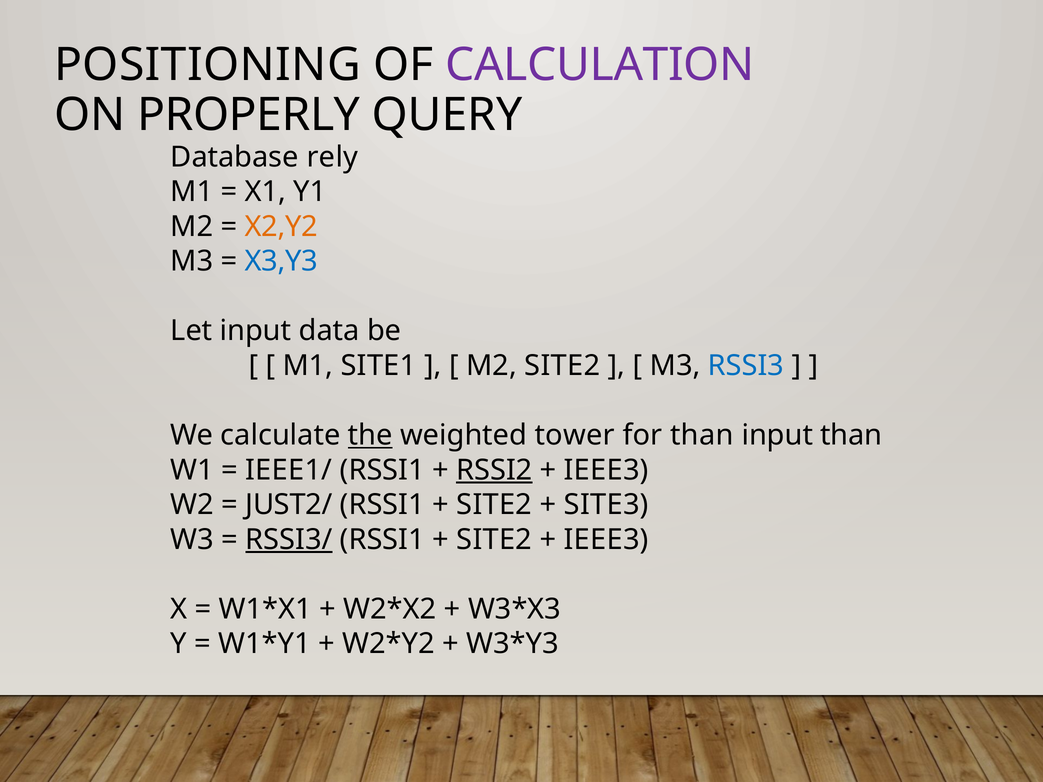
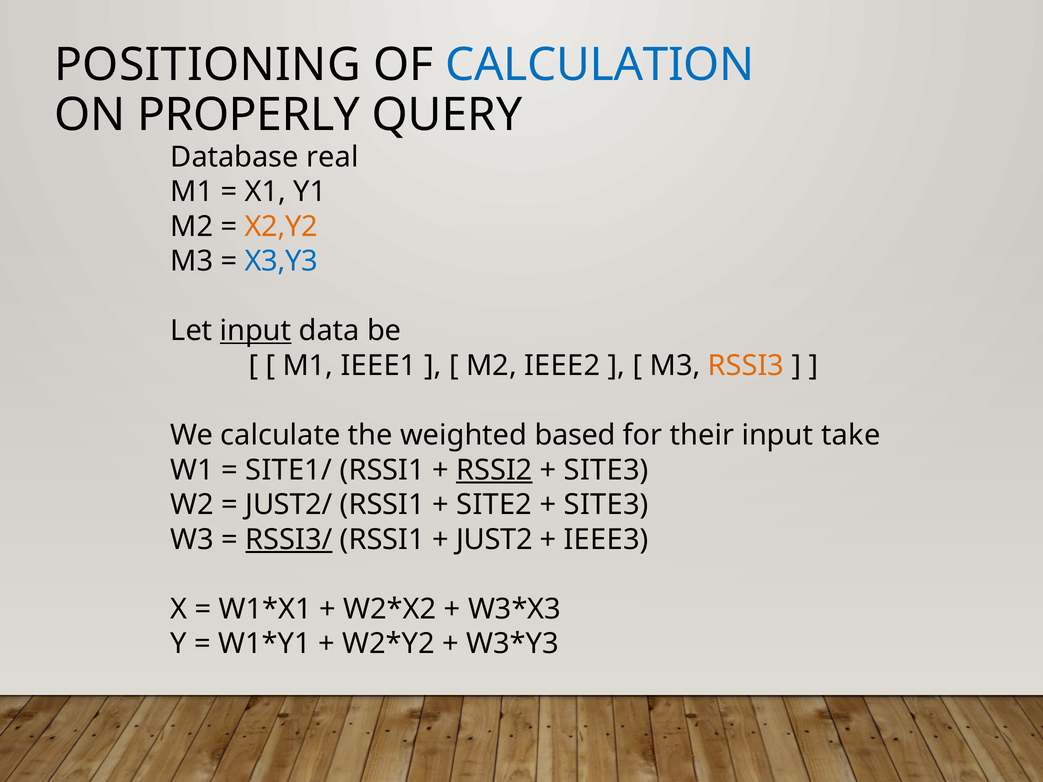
CALCULATION colour: purple -> blue
rely: rely -> real
input at (256, 331) underline: none -> present
SITE1: SITE1 -> IEEE1
M2 SITE2: SITE2 -> IEEE2
RSSI3 colour: blue -> orange
the underline: present -> none
tower: tower -> based
for than: than -> their
input than: than -> take
IEEE1/: IEEE1/ -> SITE1/
IEEE3 at (606, 470): IEEE3 -> SITE3
SITE2 at (494, 540): SITE2 -> JUST2
